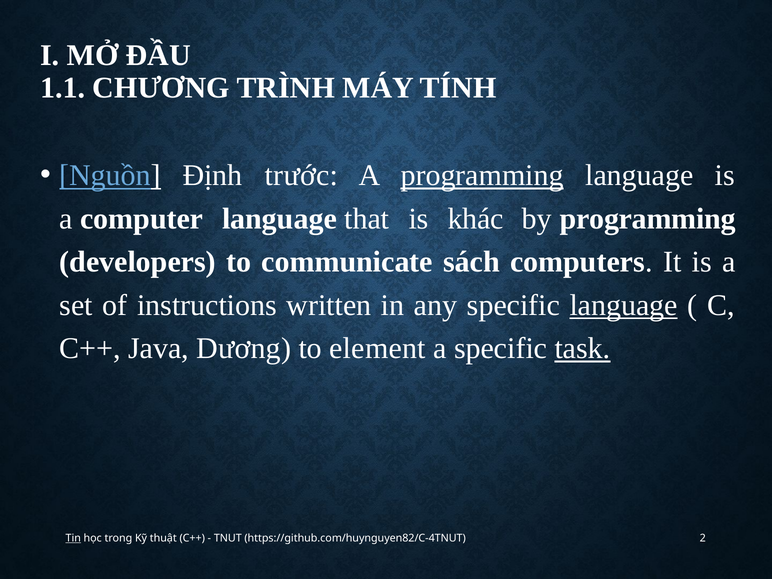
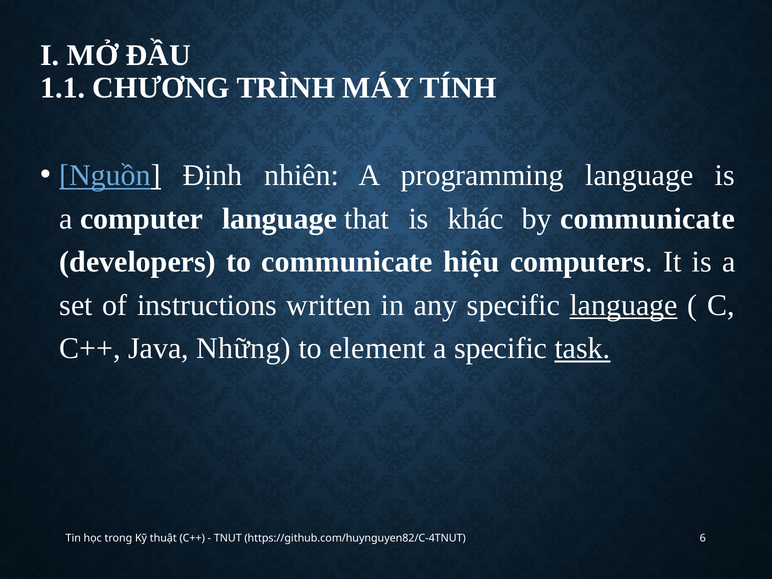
trước: trước -> nhiên
programming at (482, 176) underline: present -> none
by programming: programming -> communicate
sách: sách -> hiệu
Dương: Dương -> Những
Tin underline: present -> none
2: 2 -> 6
